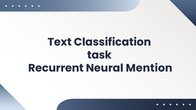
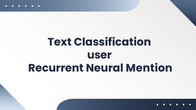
task: task -> user
